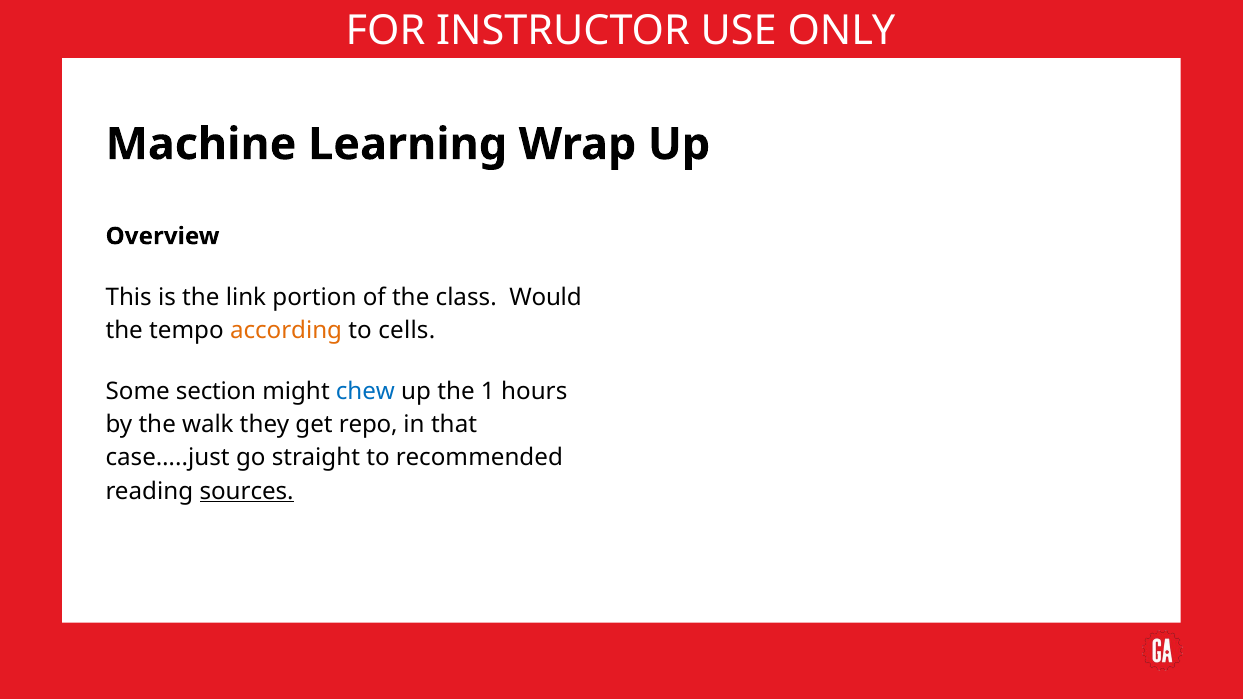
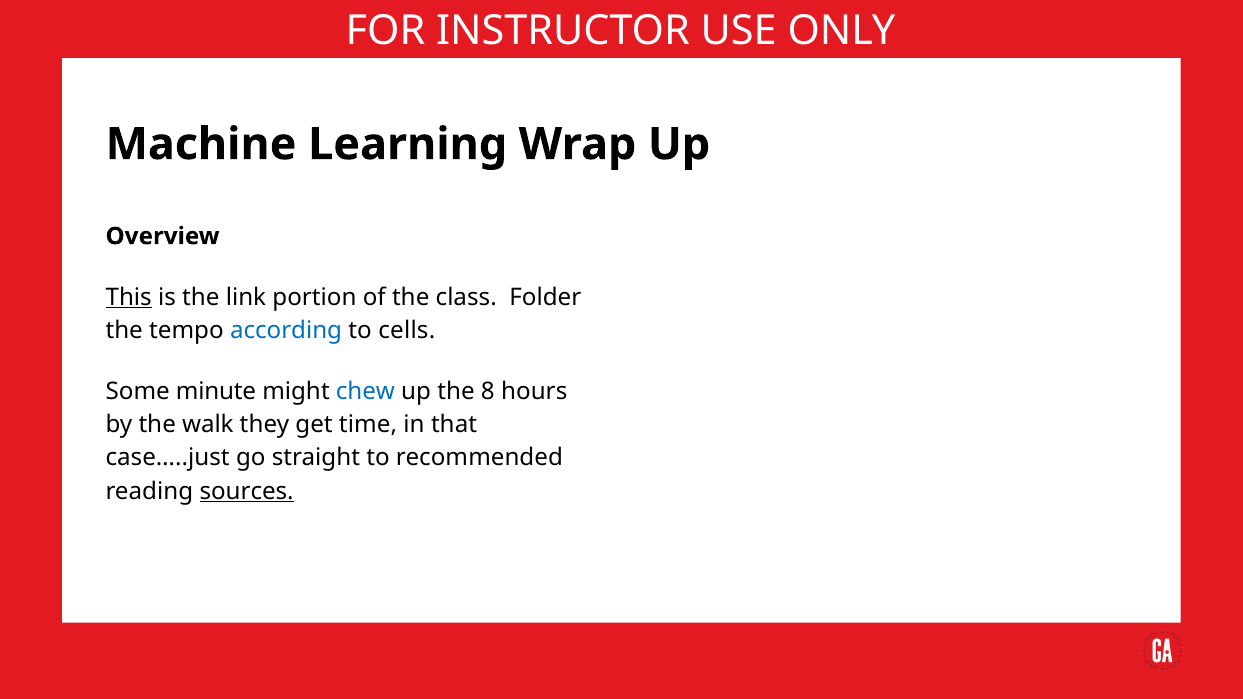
This underline: none -> present
Would: Would -> Folder
according colour: orange -> blue
section: section -> minute
1: 1 -> 8
repo: repo -> time
